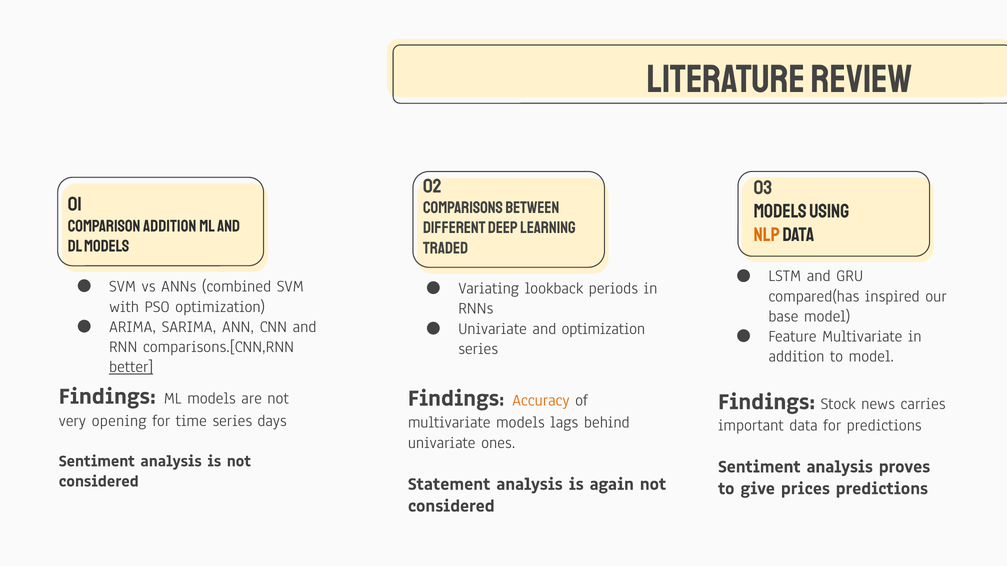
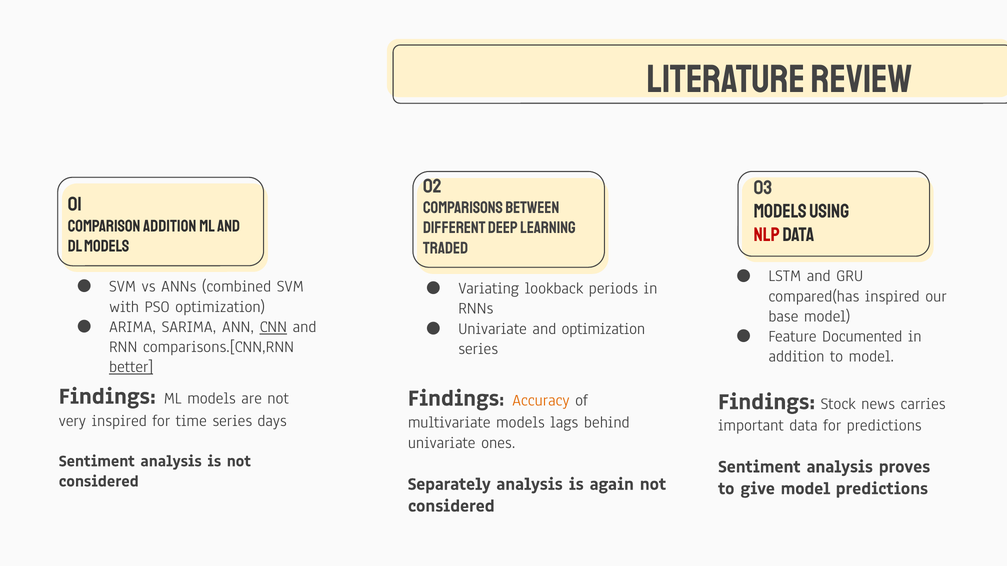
NLP colour: orange -> red
CNN underline: none -> present
Feature Multivariate: Multivariate -> Documented
very opening: opening -> inspired
Statement: Statement -> Separately
give prices: prices -> model
